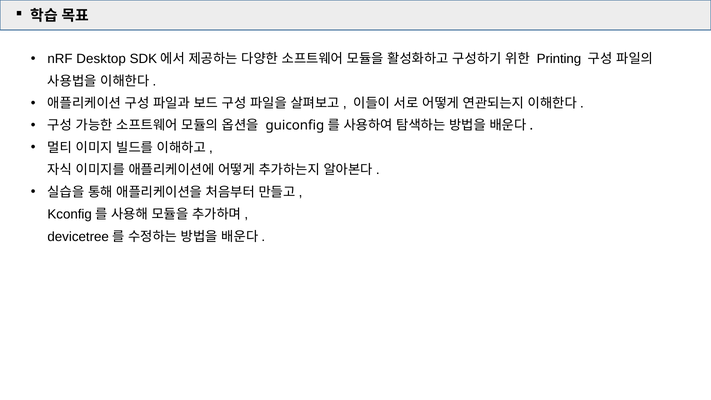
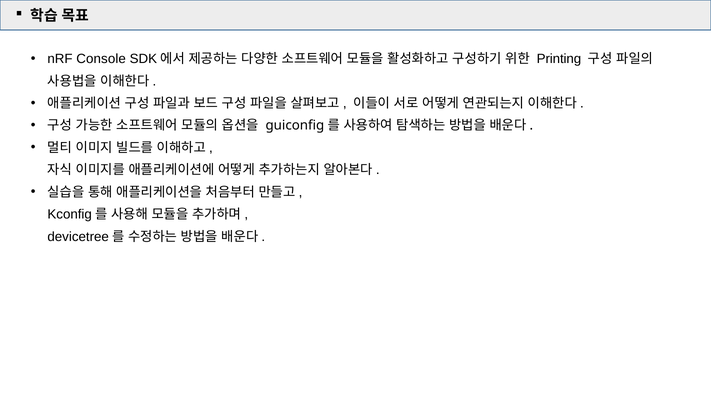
Desktop: Desktop -> Console
